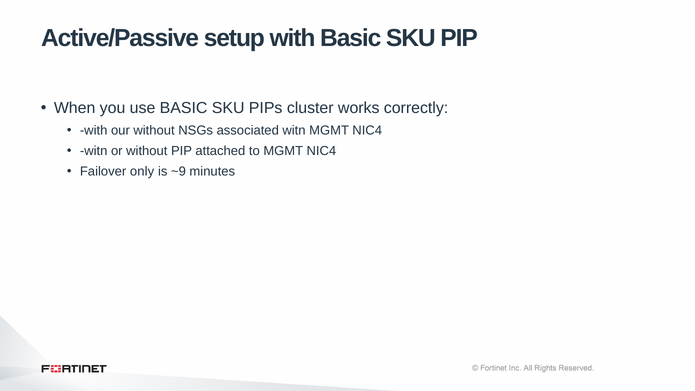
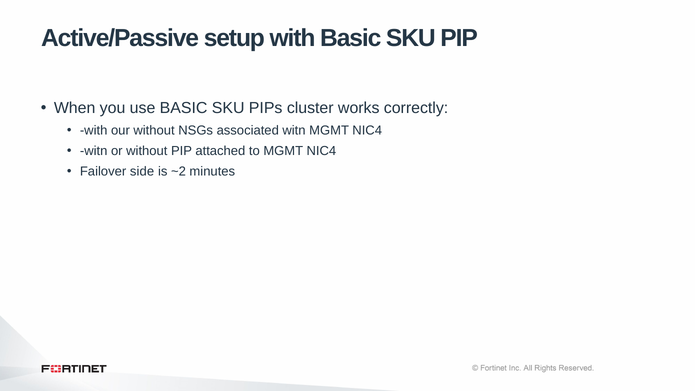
only: only -> side
~9: ~9 -> ~2
